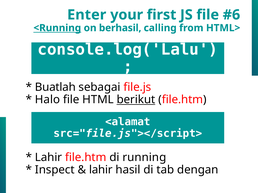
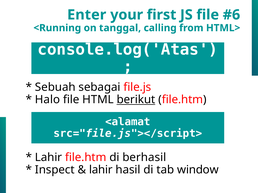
<Running underline: present -> none
berhasil: berhasil -> tanggal
console.log('Lalu: console.log('Lalu -> console.log('Atas
Buatlah: Buatlah -> Sebuah
running: running -> berhasil
dengan: dengan -> window
